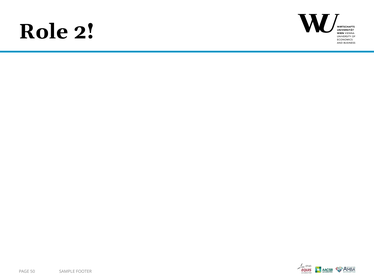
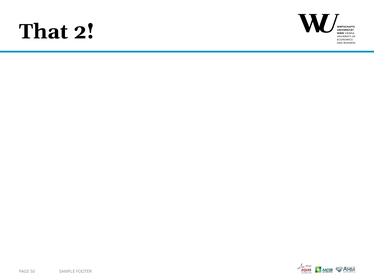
Role: Role -> That
